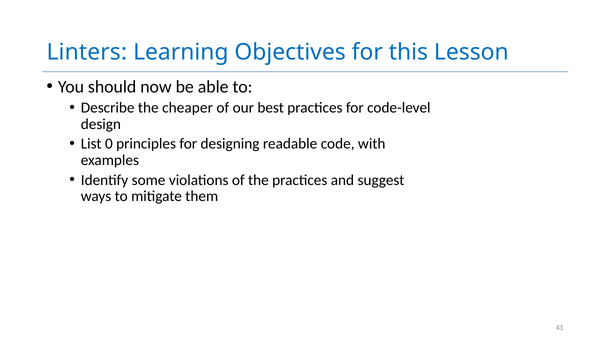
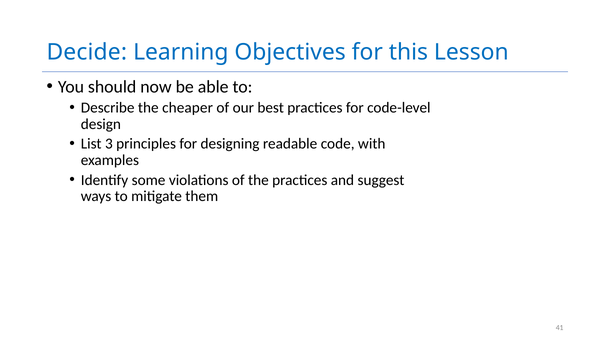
Linters: Linters -> Decide
0: 0 -> 3
